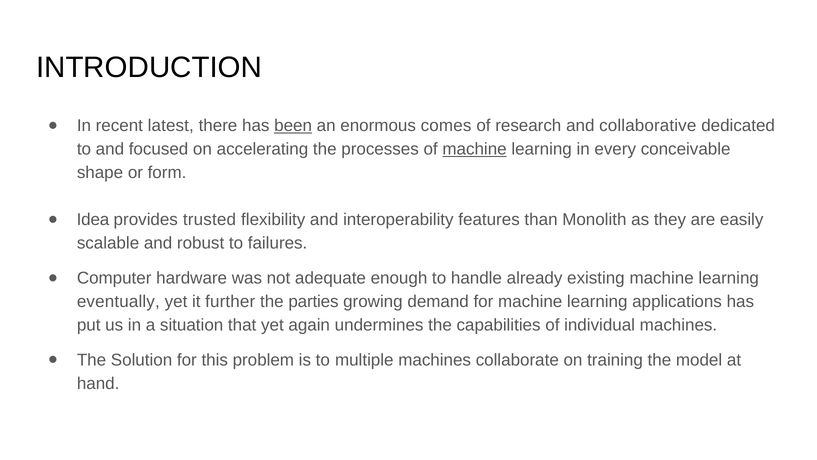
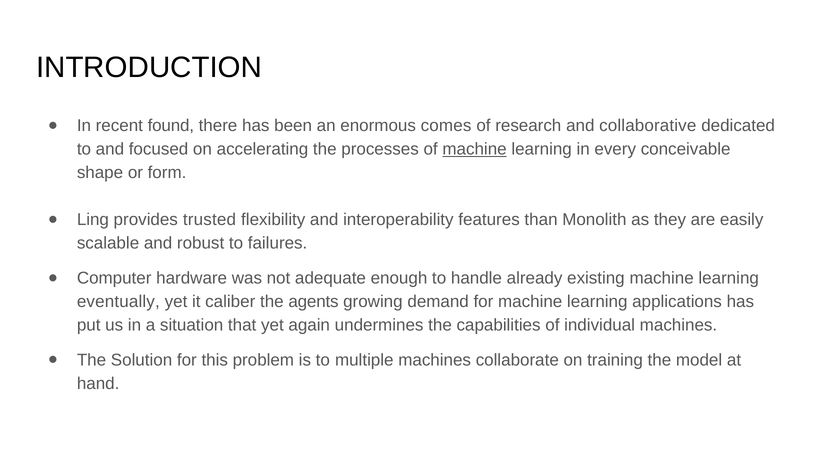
latest: latest -> found
been underline: present -> none
Idea: Idea -> Ling
further: further -> caliber
parties: parties -> agents
